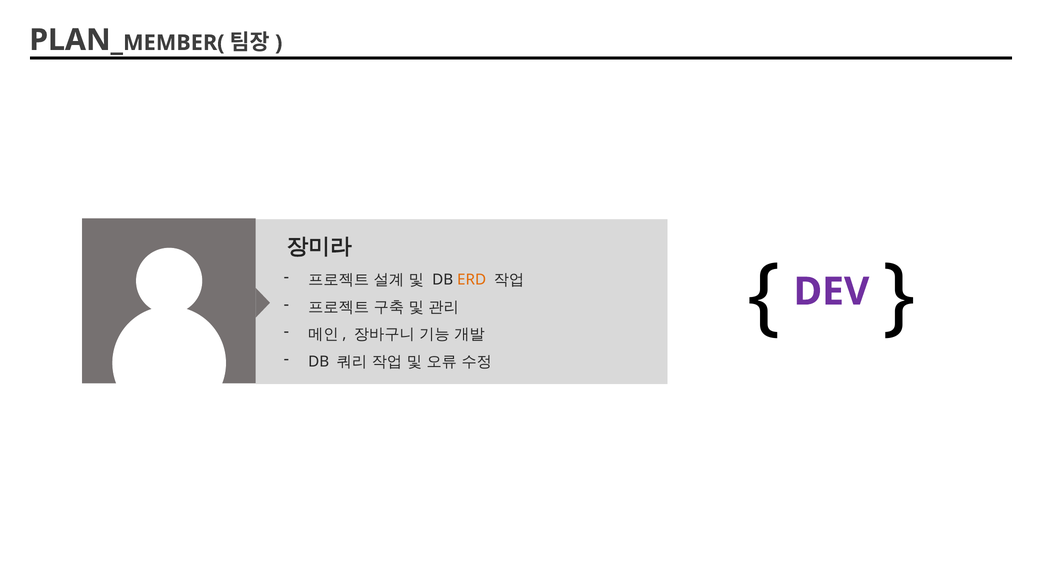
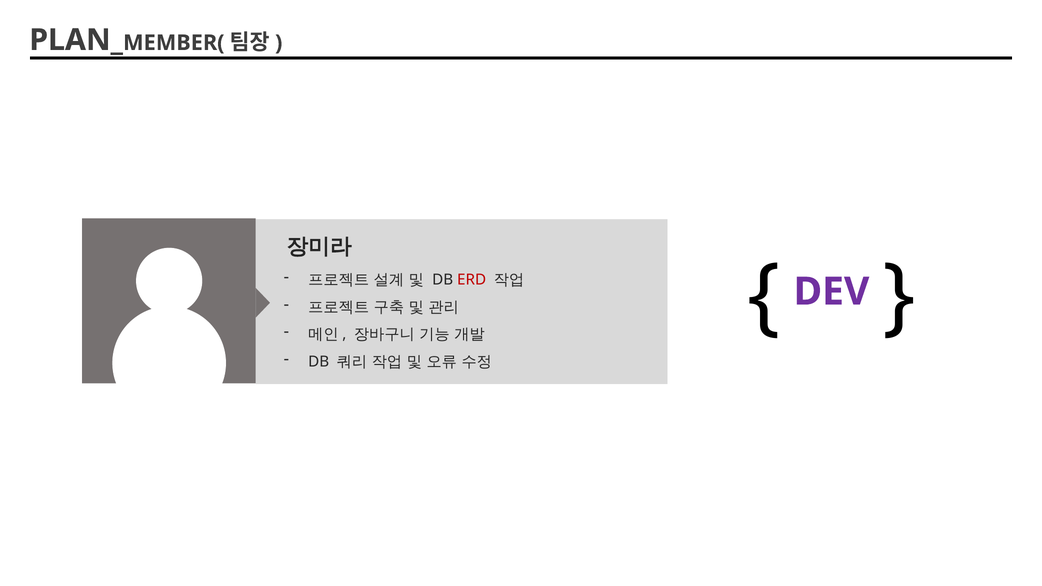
ERD colour: orange -> red
